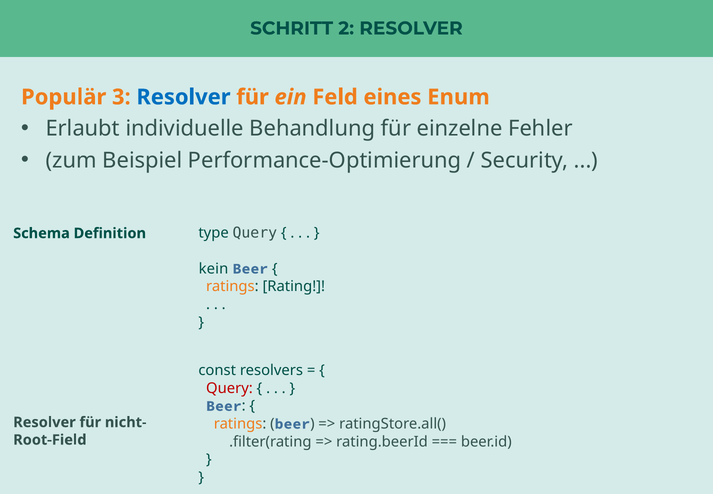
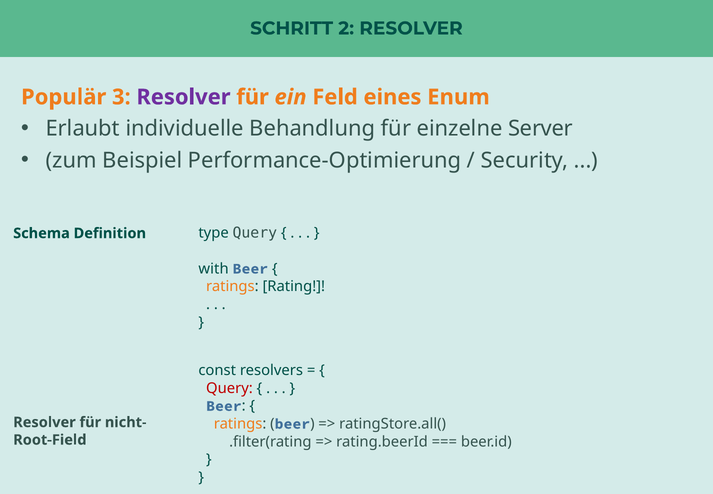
Resolver at (183, 97) colour: blue -> purple
Fehler: Fehler -> Server
kein: kein -> with
